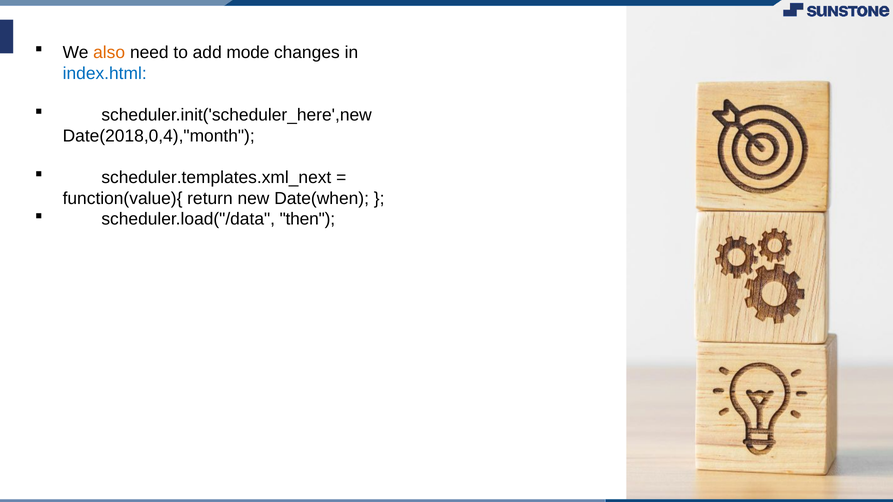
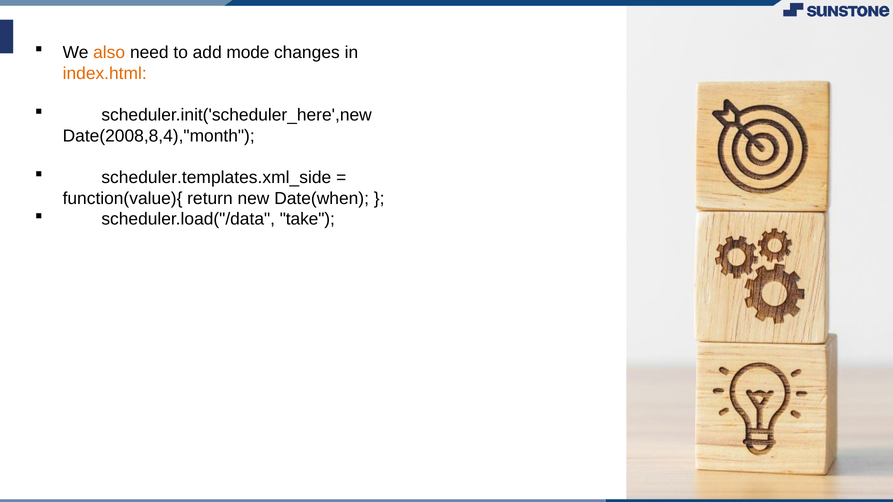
index.html colour: blue -> orange
Date(2018,0,4),"month: Date(2018,0,4),"month -> Date(2008,8,4),"month
scheduler.templates.xml_next: scheduler.templates.xml_next -> scheduler.templates.xml_side
then: then -> take
